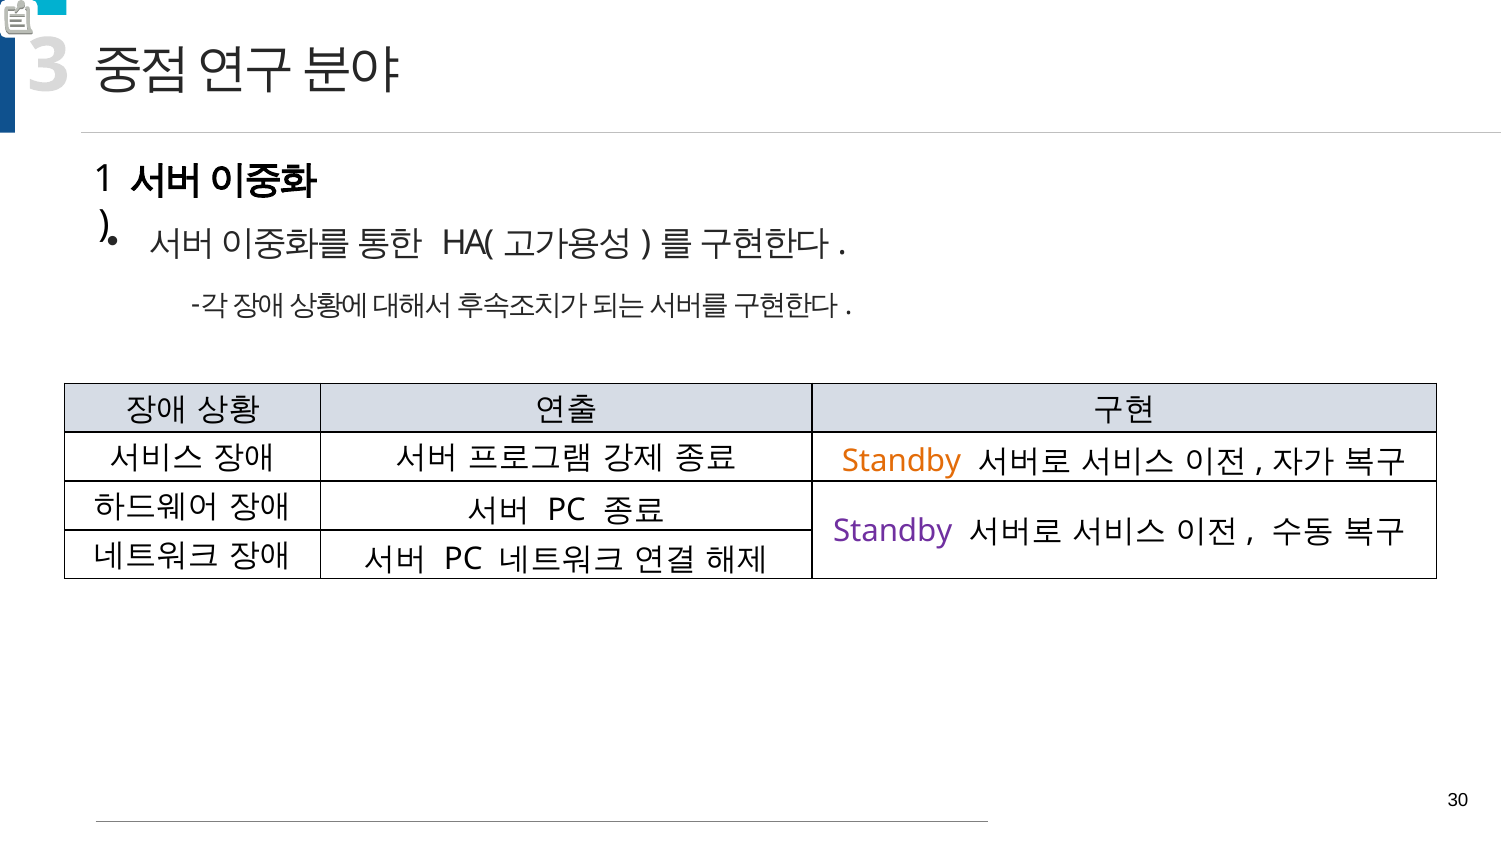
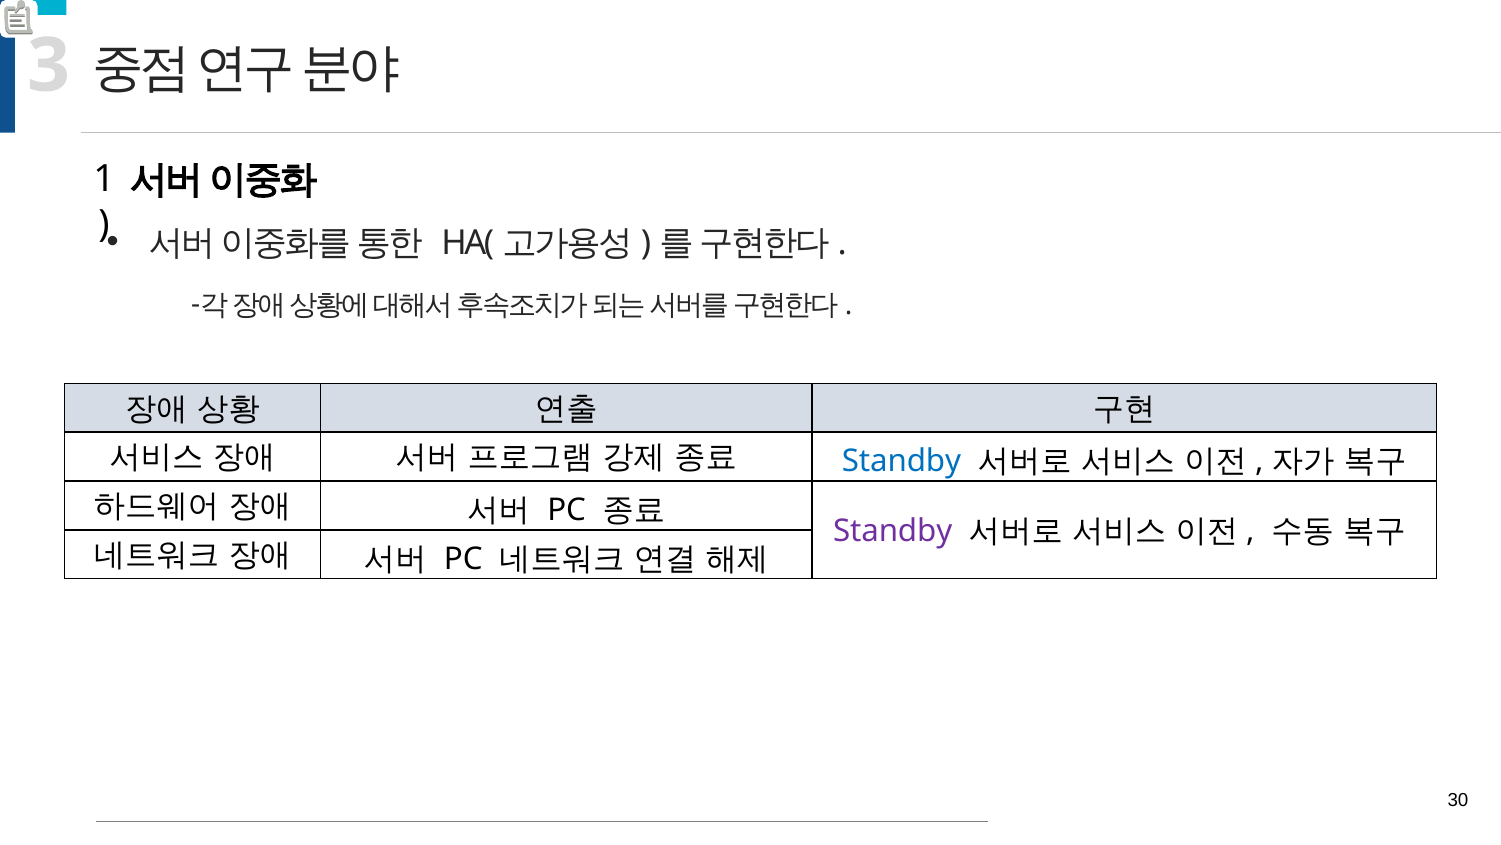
Standby at (901, 461) colour: orange -> blue
